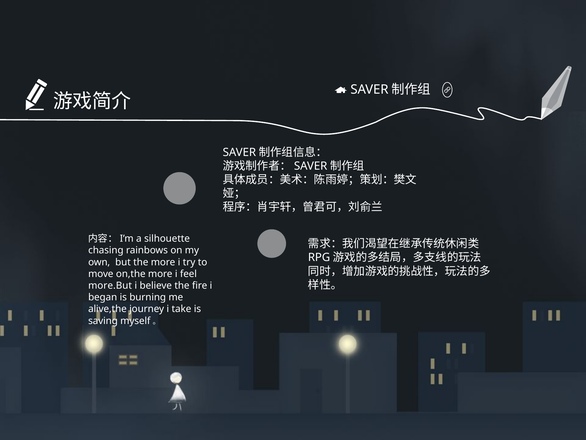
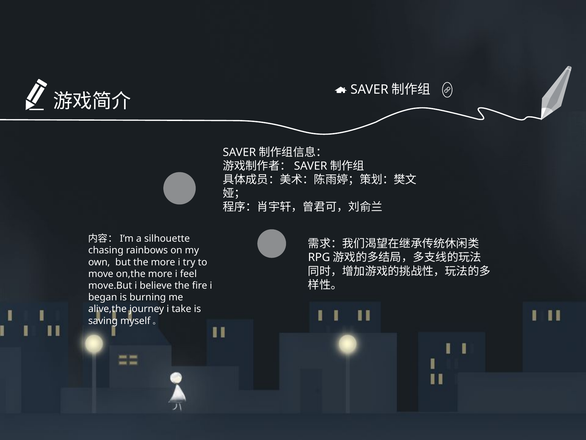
more.But: more.But -> move.But
